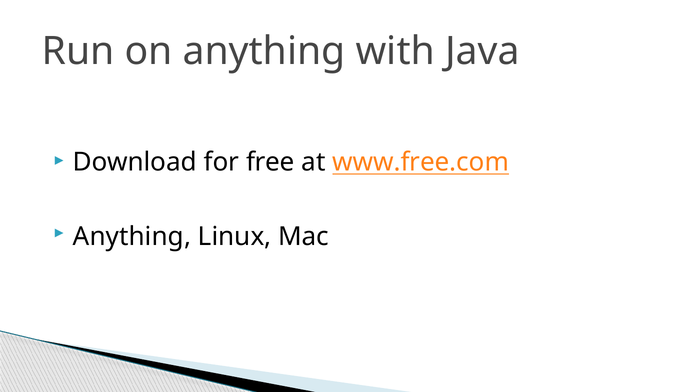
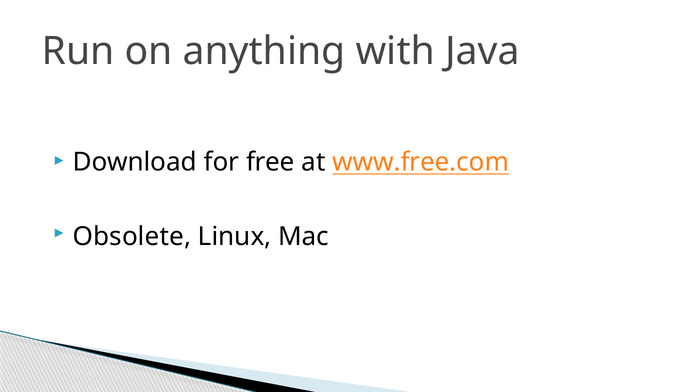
Anything at (132, 237): Anything -> Obsolete
